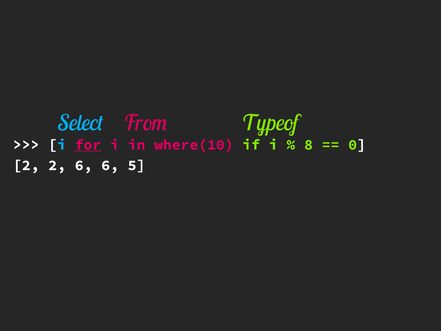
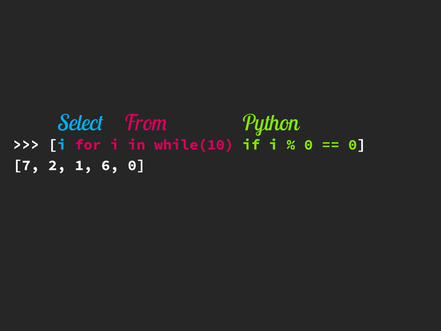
Typeof: Typeof -> Python
for underline: present -> none
where(10: where(10 -> while(10
8 at (308, 145): 8 -> 0
2 at (26, 165): 2 -> 7
2 6: 6 -> 1
6 5: 5 -> 0
